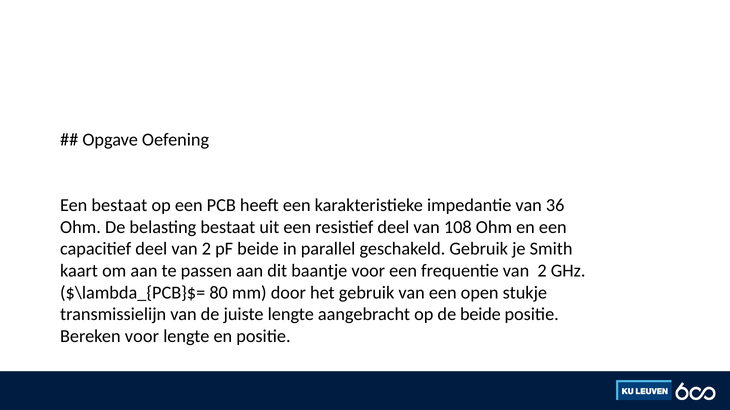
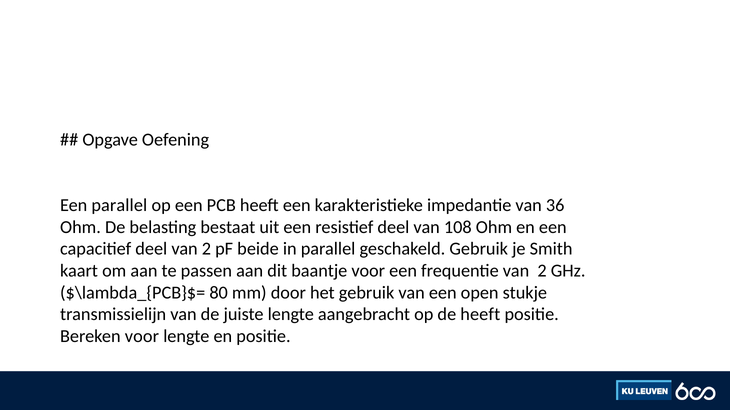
Een bestaat: bestaat -> parallel
de beide: beide -> heeft
